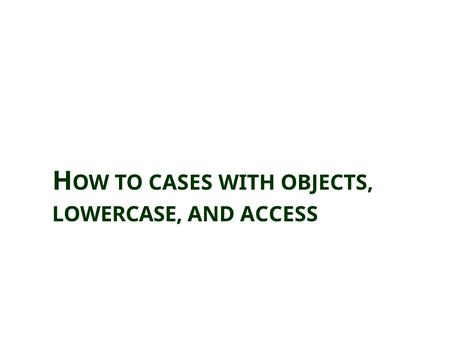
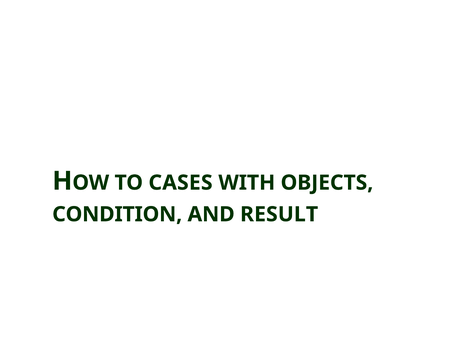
LOWERCASE: LOWERCASE -> CONDITION
ACCESS: ACCESS -> RESULT
